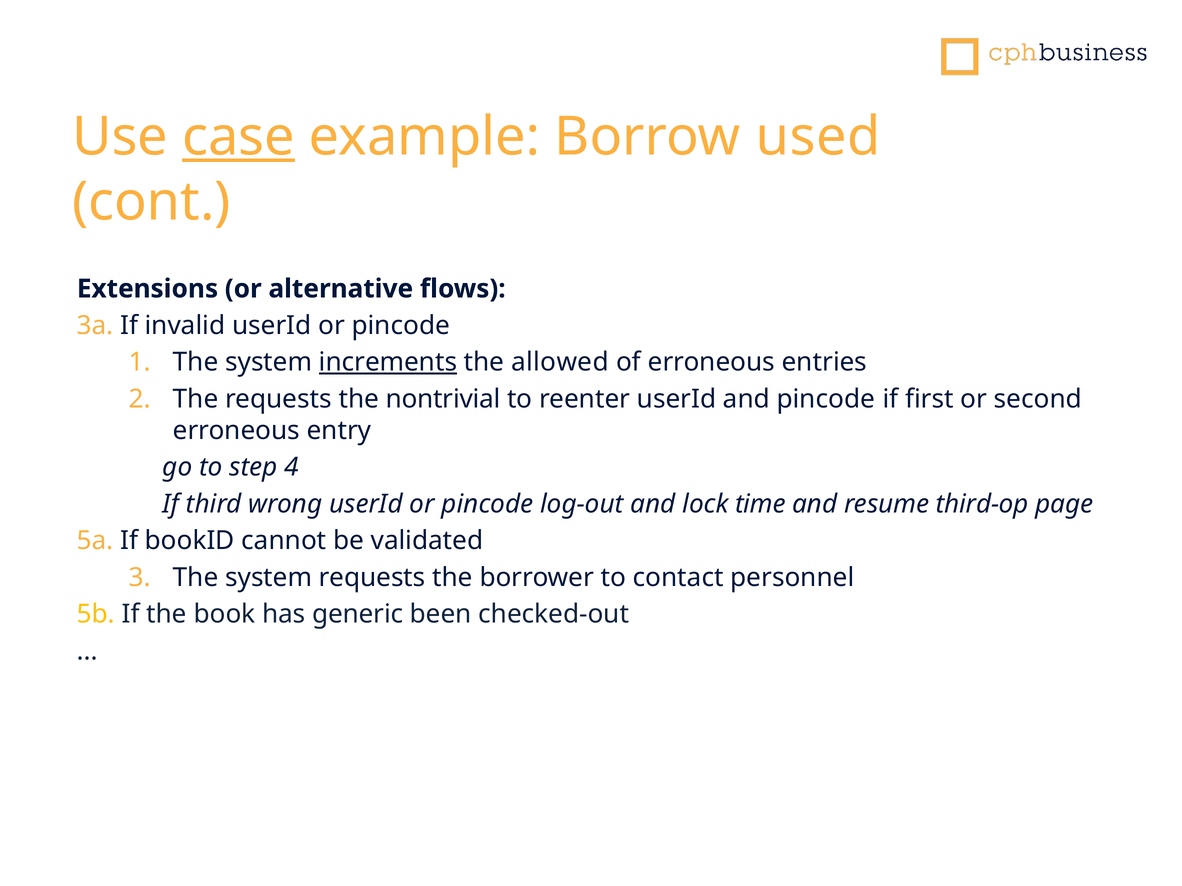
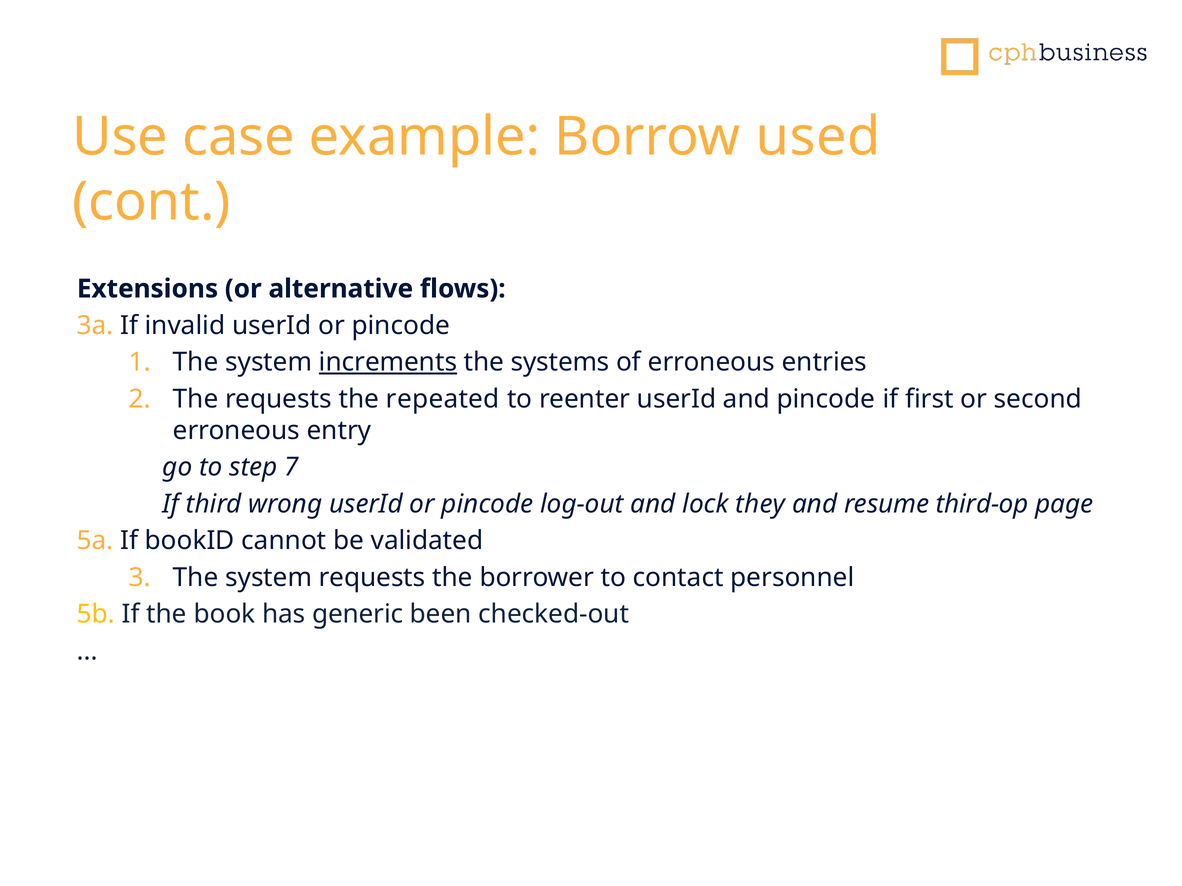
case underline: present -> none
allowed: allowed -> systems
nontrivial: nontrivial -> repeated
4: 4 -> 7
time: time -> they
